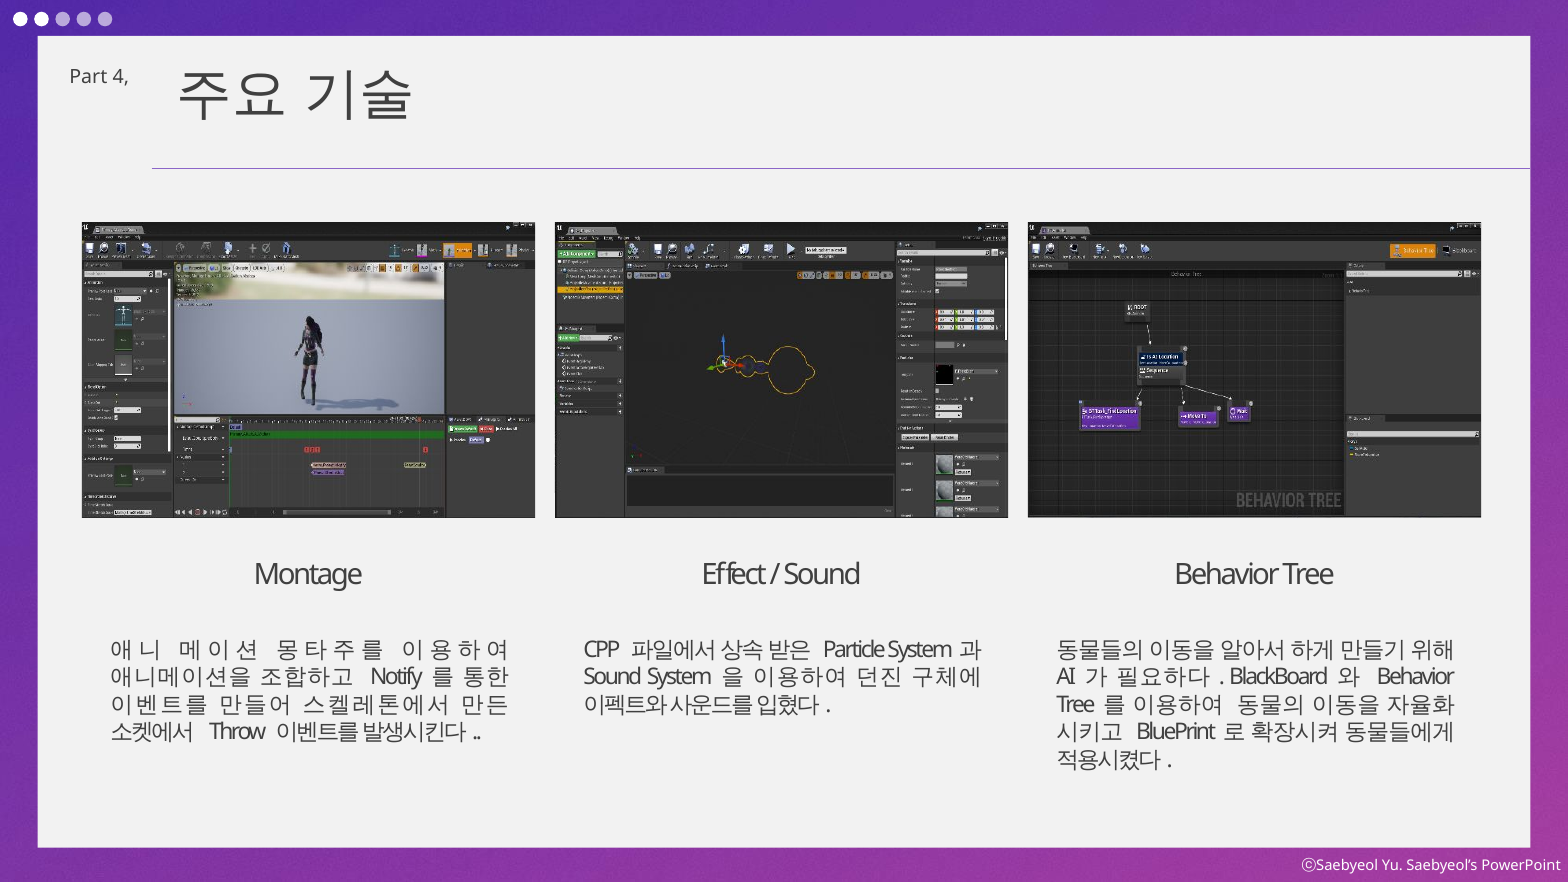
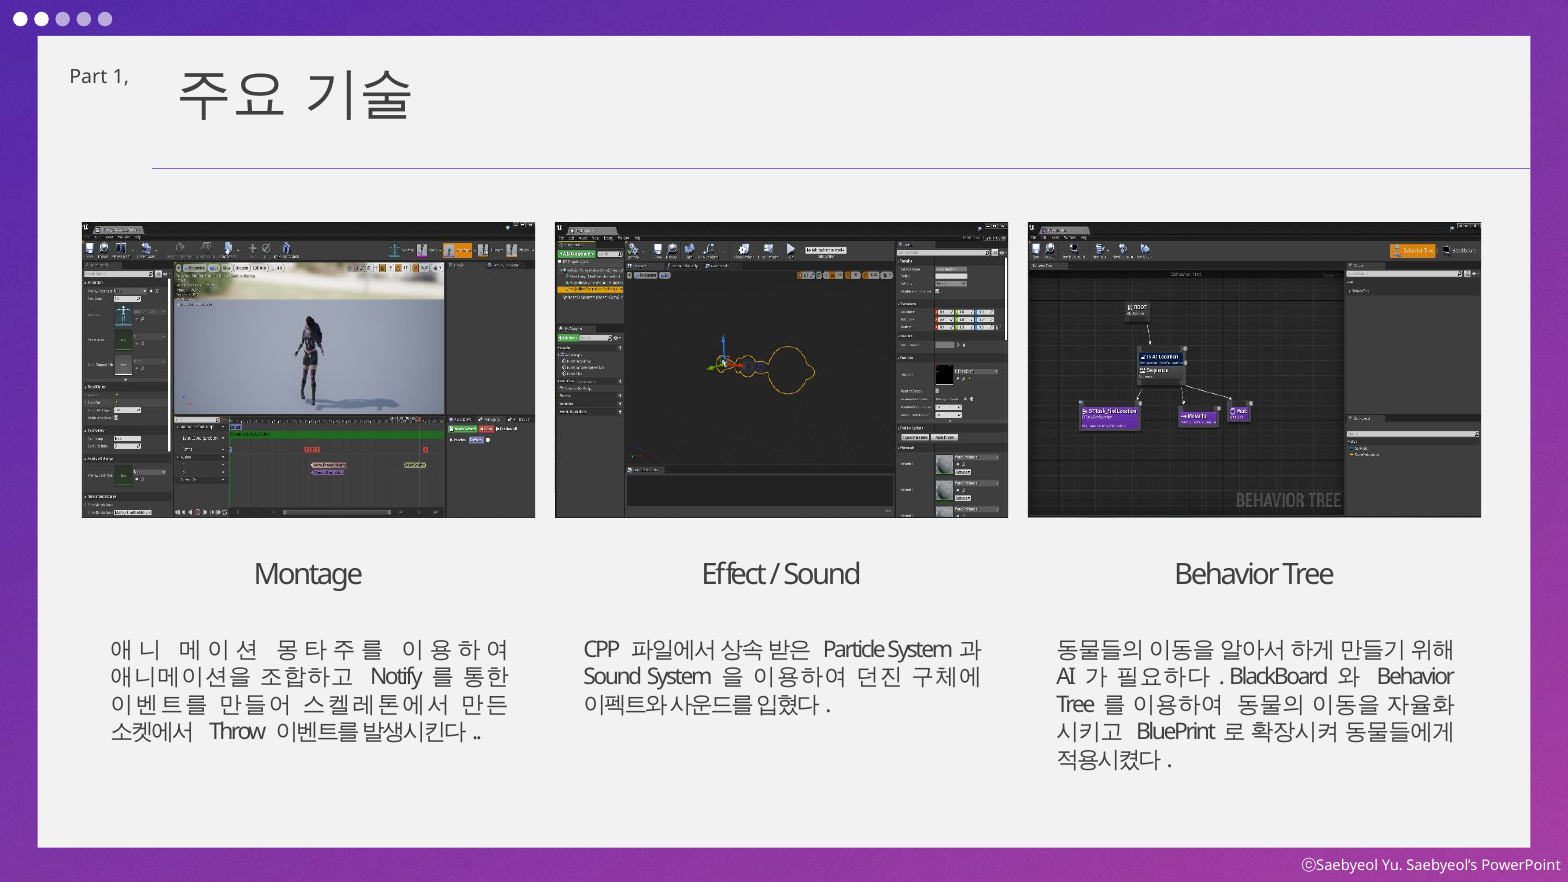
4: 4 -> 1
